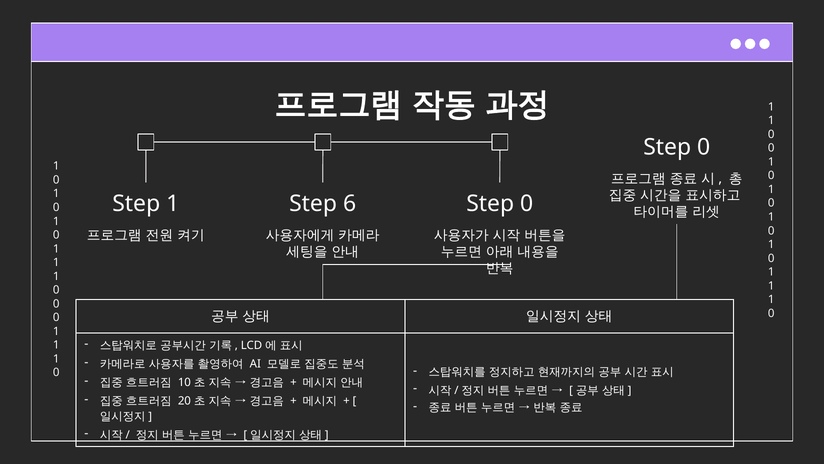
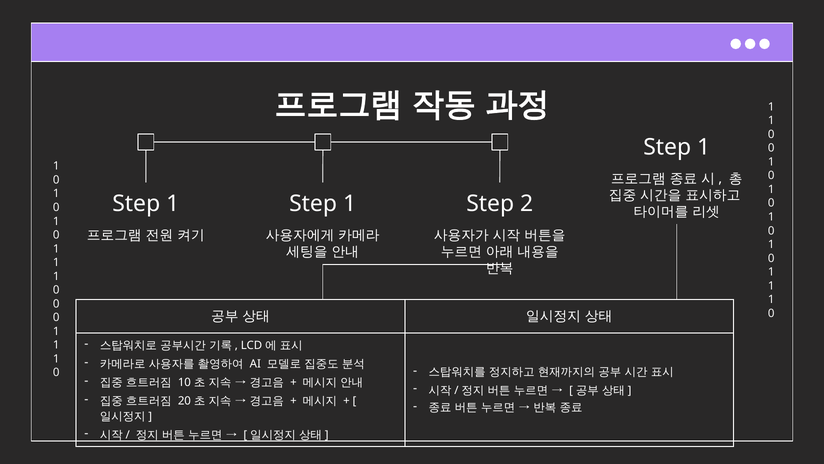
0 at (704, 147): 0 -> 1
6 at (350, 203): 6 -> 1
0 at (527, 203): 0 -> 2
